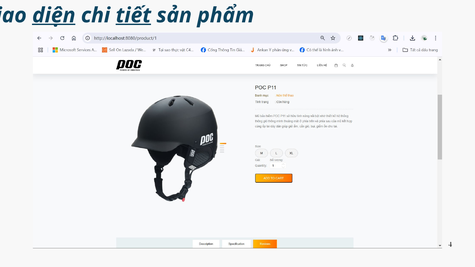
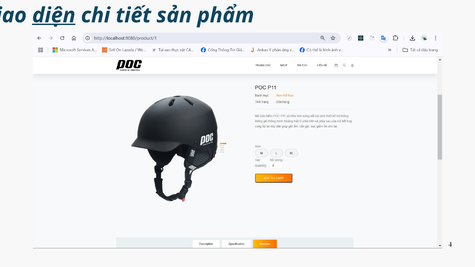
tiết underline: present -> none
